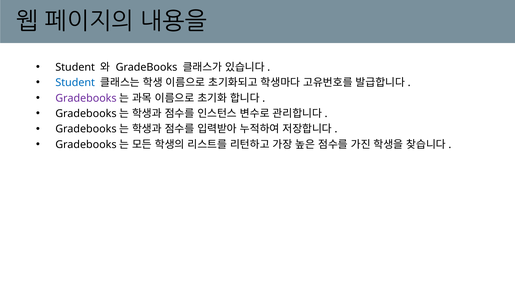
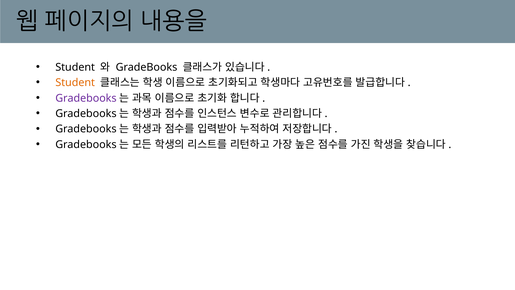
Student at (75, 83) colour: blue -> orange
